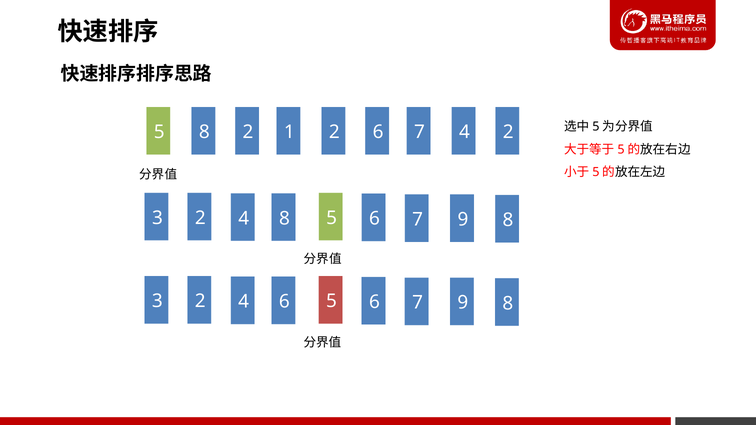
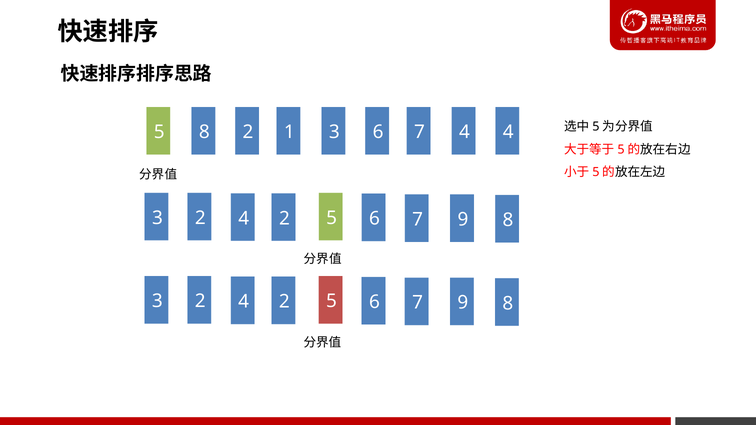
1 2: 2 -> 3
4 2: 2 -> 4
8 at (284, 219): 8 -> 2
6 at (284, 302): 6 -> 2
